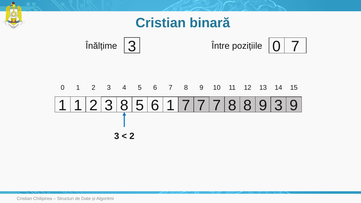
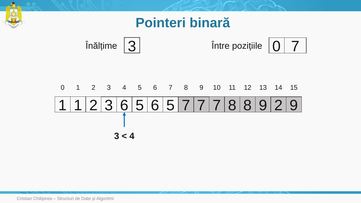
Cristian at (161, 23): Cristian -> Pointeri
3 8: 8 -> 6
5 6 1: 1 -> 5
9 3: 3 -> 2
2 at (132, 136): 2 -> 4
